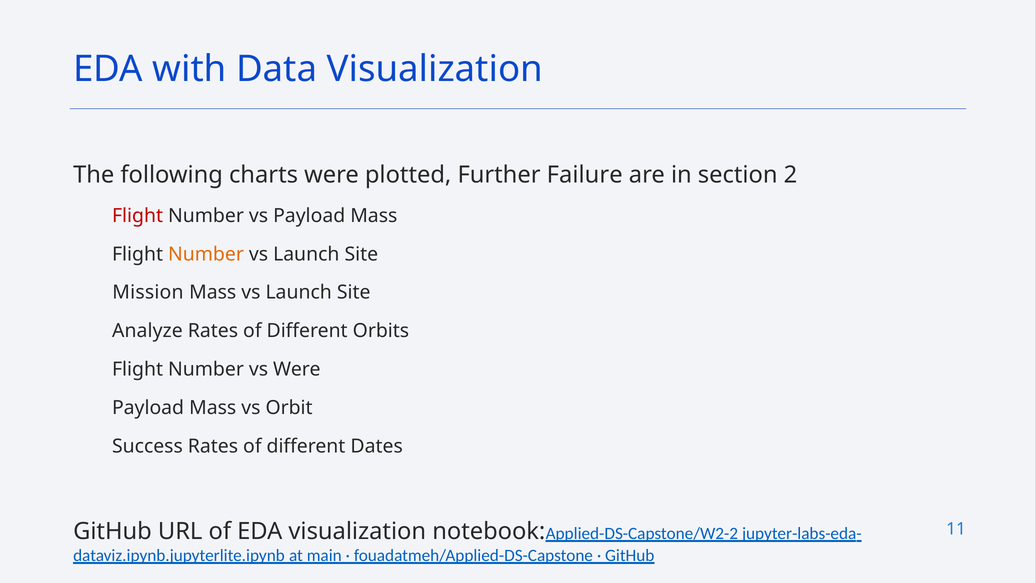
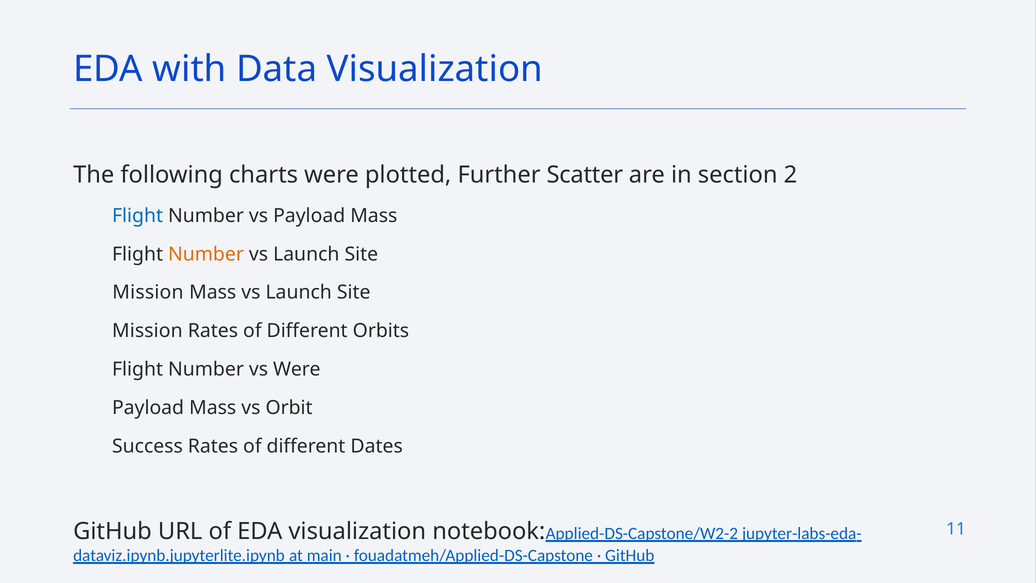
Failure: Failure -> Scatter
Flight at (138, 216) colour: red -> blue
Analyze at (147, 331): Analyze -> Mission
